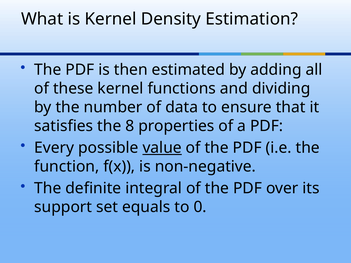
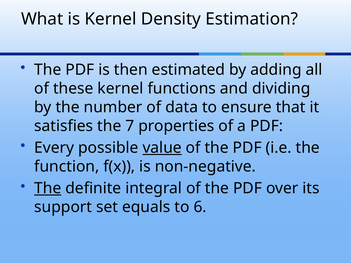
8: 8 -> 7
The at (48, 188) underline: none -> present
0: 0 -> 6
